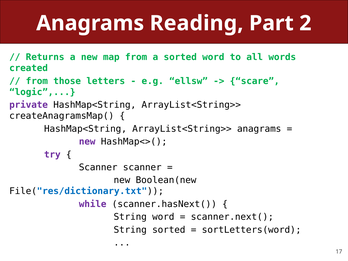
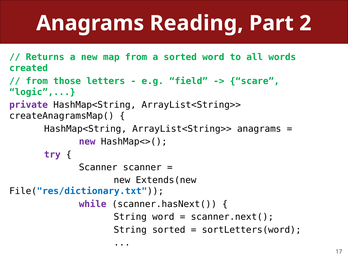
ellsw: ellsw -> field
Boolean(new: Boolean(new -> Extends(new
